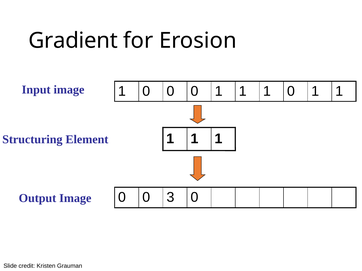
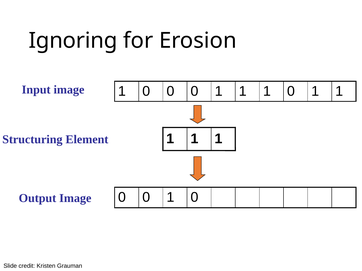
Gradient: Gradient -> Ignoring
3 at (170, 198): 3 -> 1
